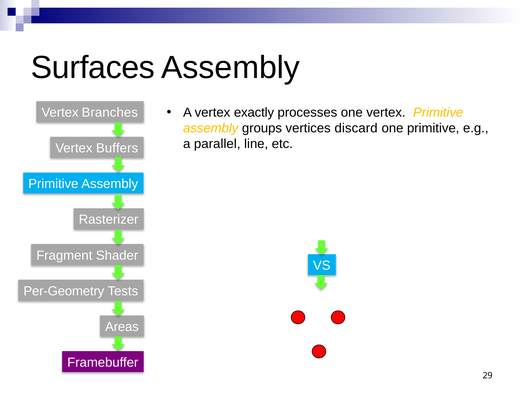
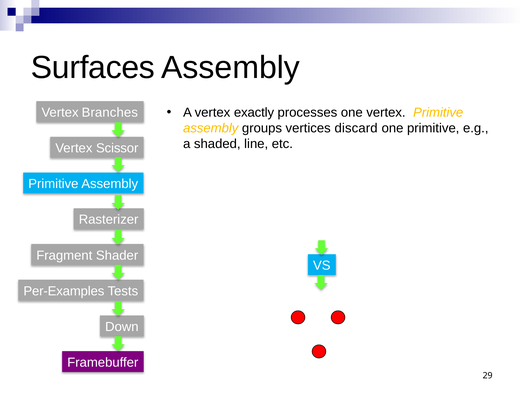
parallel: parallel -> shaded
Buffers: Buffers -> Scissor
Per-Geometry: Per-Geometry -> Per-Examples
Areas: Areas -> Down
